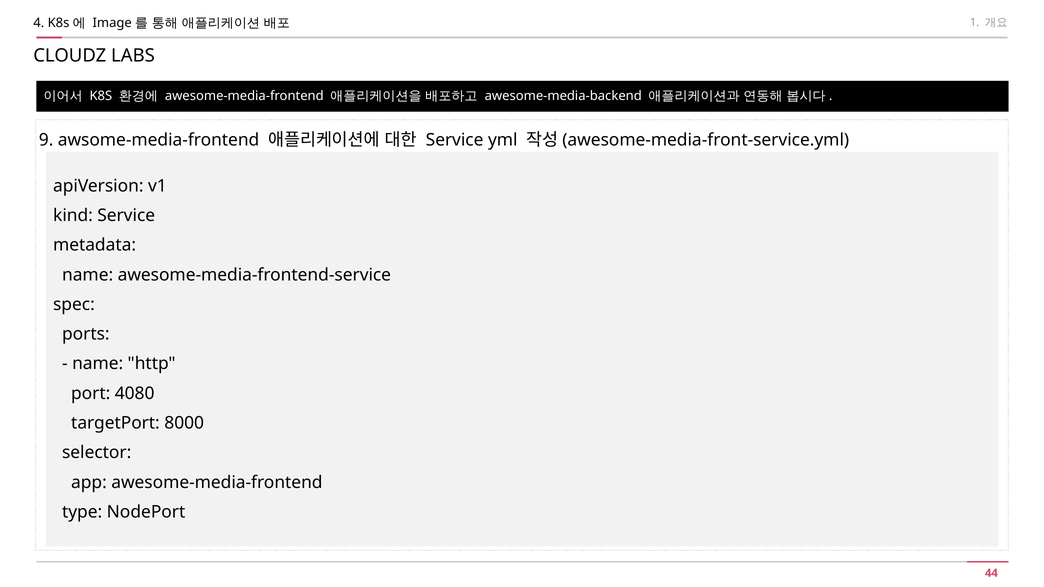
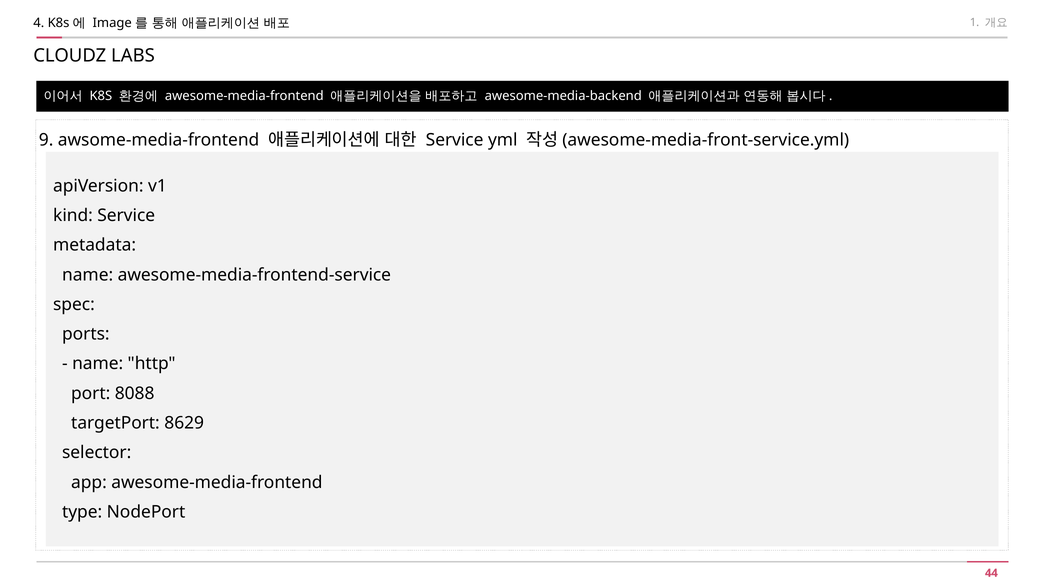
4080: 4080 -> 8088
8000: 8000 -> 8629
